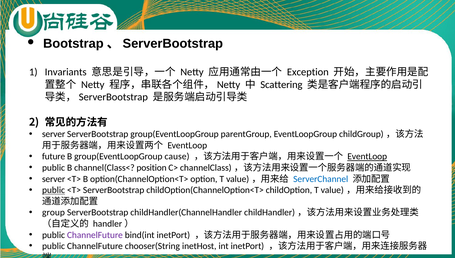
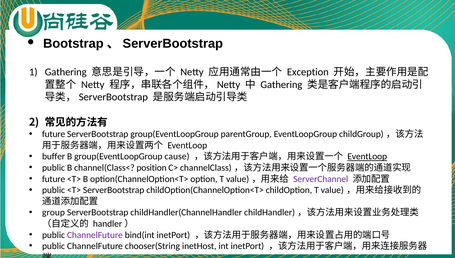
Invariants at (66, 72): Invariants -> Gathering
Scattering at (281, 85): Scattering -> Gathering
server at (54, 134): server -> future
future: future -> buffer
server at (54, 179): server -> future
ServerChannel colour: blue -> purple
public at (54, 190) underline: present -> none
